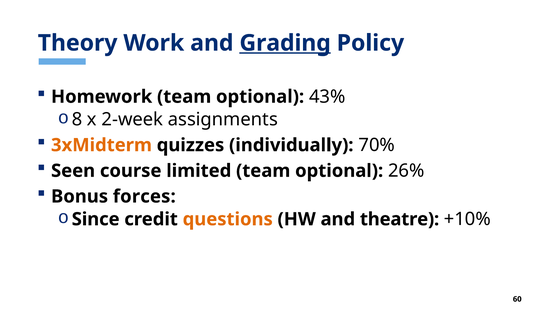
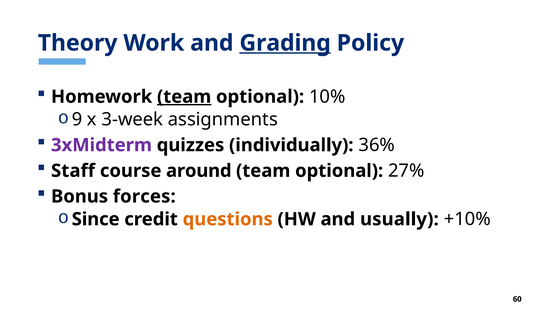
team at (184, 97) underline: none -> present
43%: 43% -> 10%
8: 8 -> 9
2-week: 2-week -> 3-week
3xMidterm colour: orange -> purple
70%: 70% -> 36%
Seen: Seen -> Staff
limited: limited -> around
26%: 26% -> 27%
theatre: theatre -> usually
